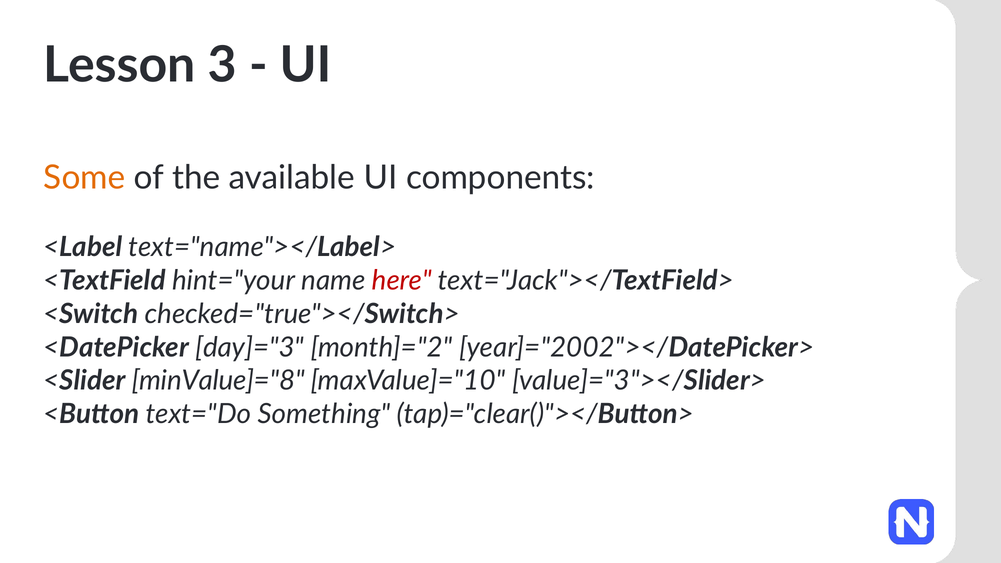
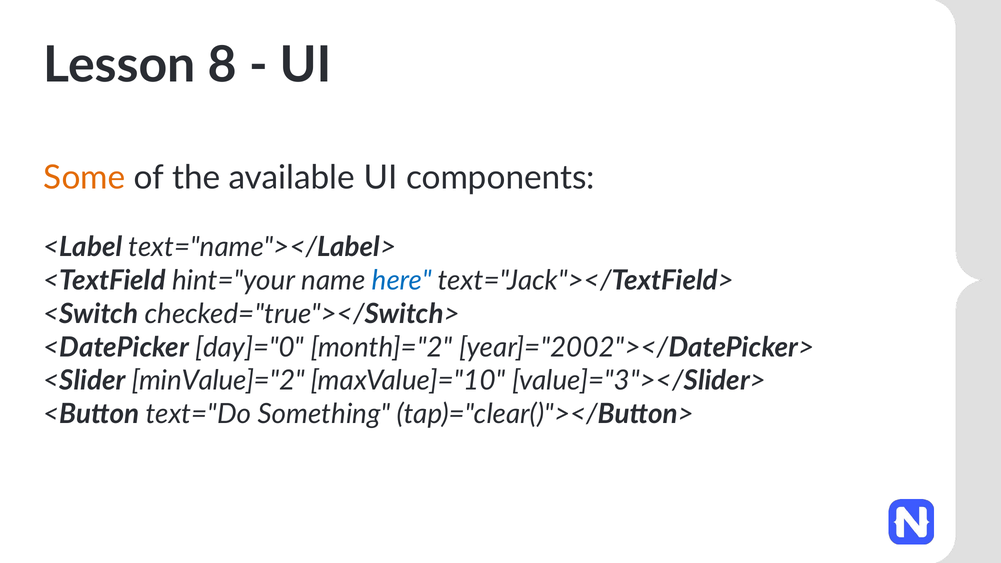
3: 3 -> 8
here colour: red -> blue
day]="3: day]="3 -> day]="0
minValue]="8: minValue]="8 -> minValue]="2
